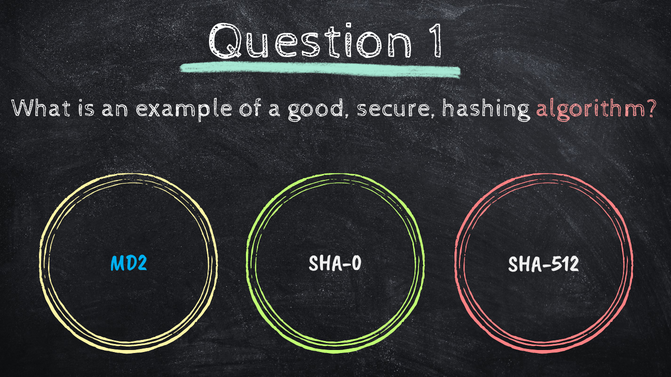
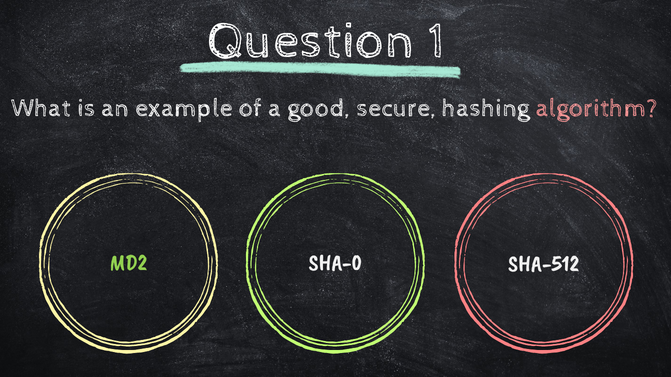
MD2 colour: light blue -> light green
